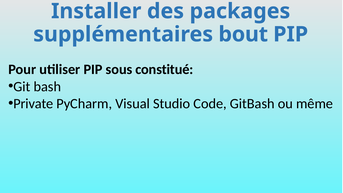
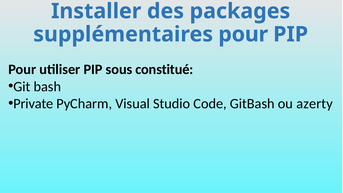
supplémentaires bout: bout -> pour
même: même -> azerty
